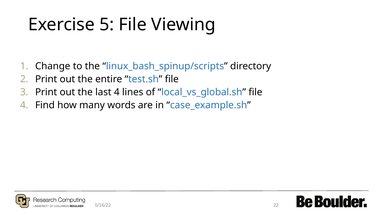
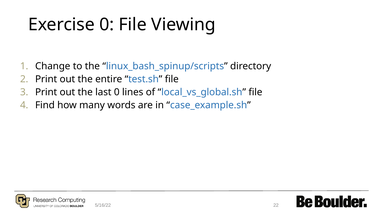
Exercise 5: 5 -> 0
last 4: 4 -> 0
